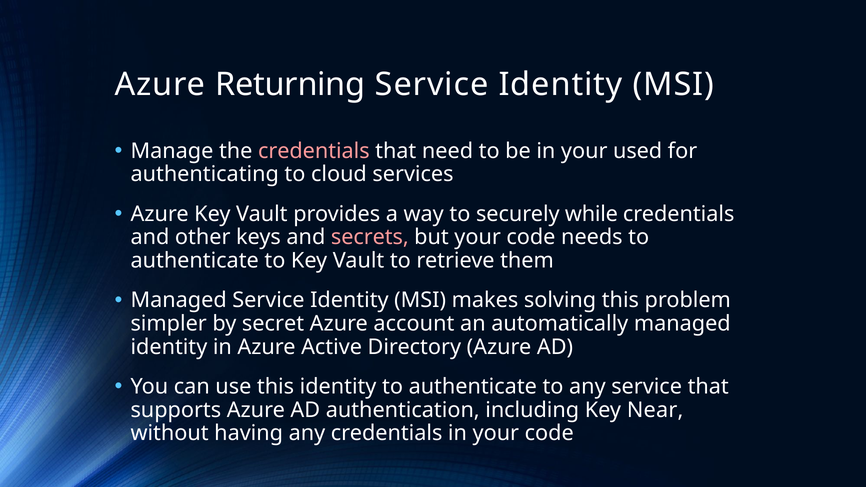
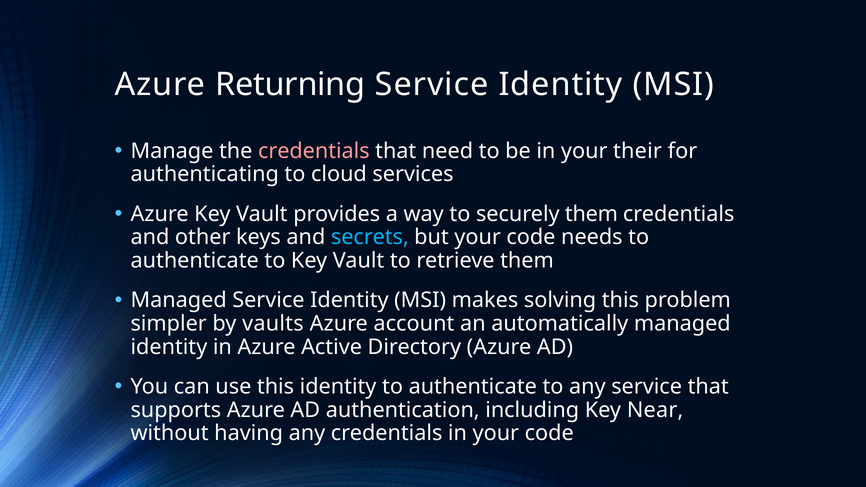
used: used -> their
securely while: while -> them
secrets colour: pink -> light blue
secret: secret -> vaults
